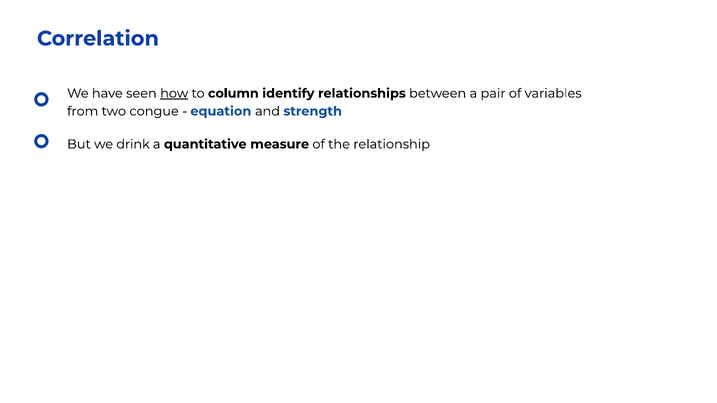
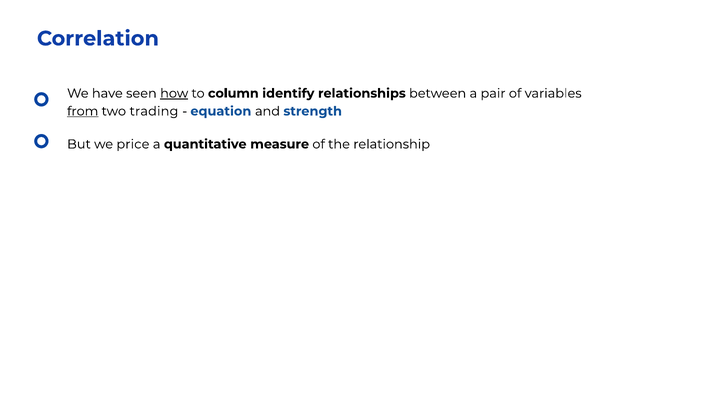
from underline: none -> present
congue: congue -> trading
drink: drink -> price
